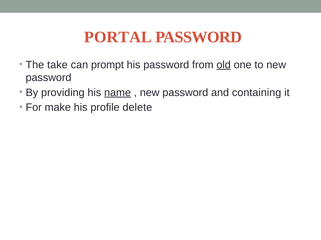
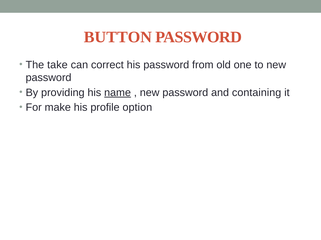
PORTAL: PORTAL -> BUTTON
prompt: prompt -> correct
old underline: present -> none
delete: delete -> option
